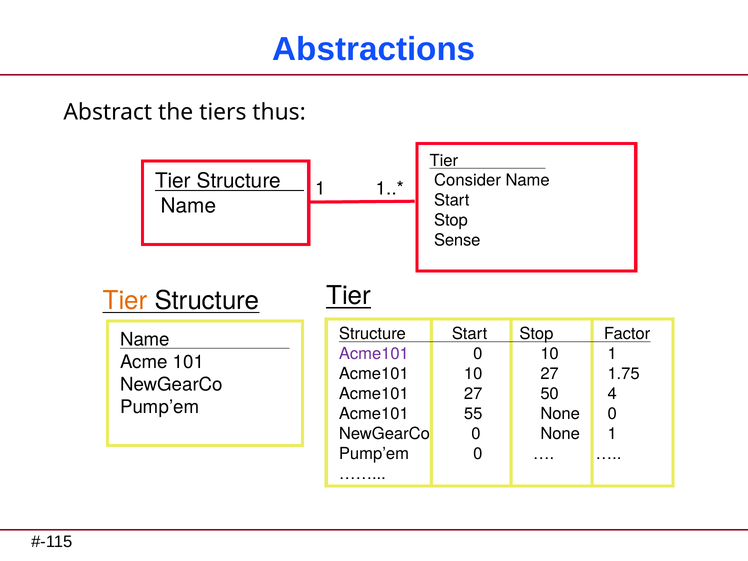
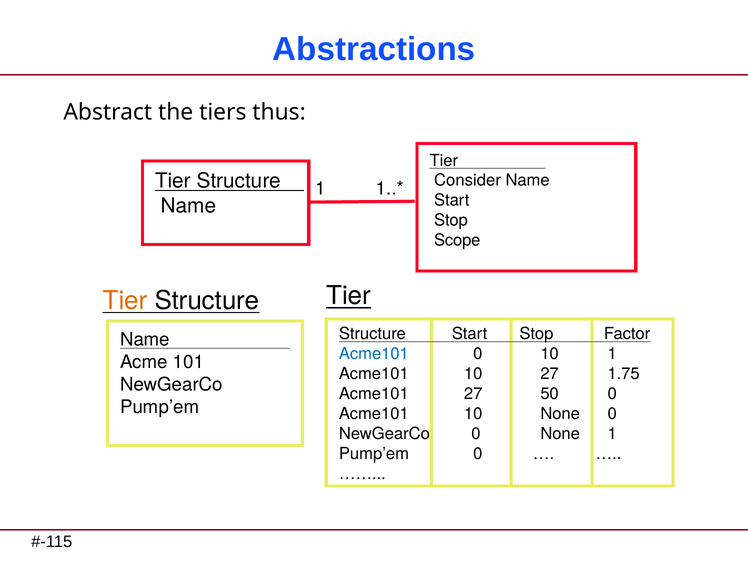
Sense: Sense -> Scope
Acme101 at (374, 354) colour: purple -> blue
50 4: 4 -> 0
55 at (473, 414): 55 -> 10
